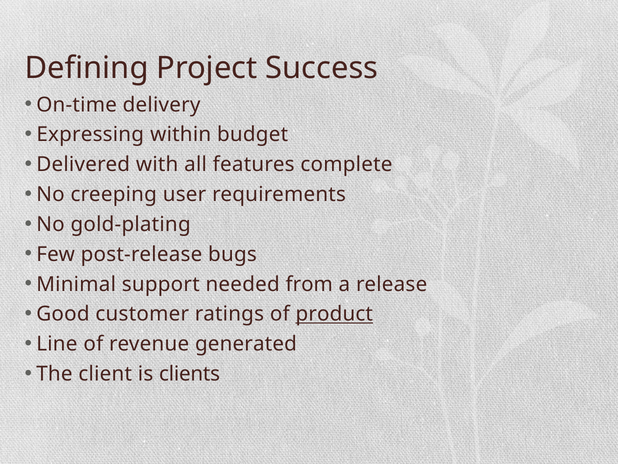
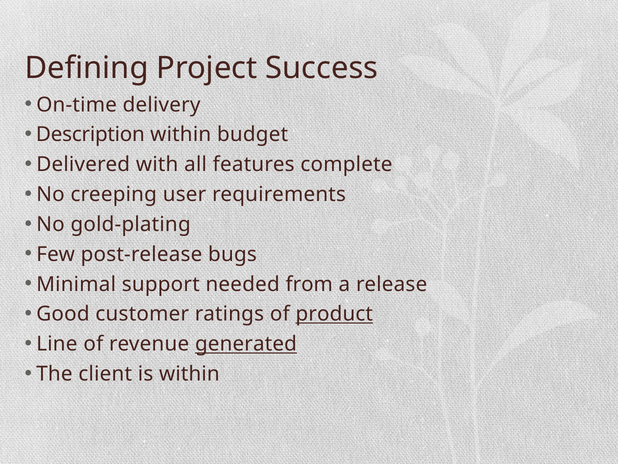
Expressing: Expressing -> Description
generated underline: none -> present
is clients: clients -> within
